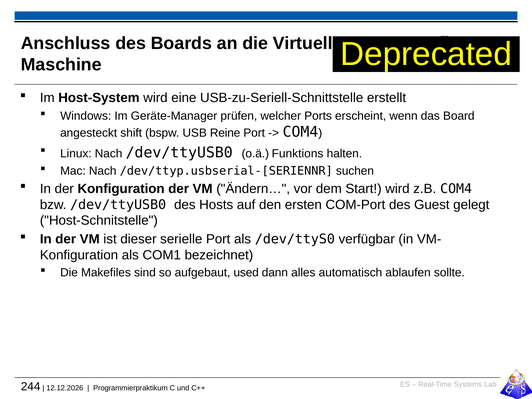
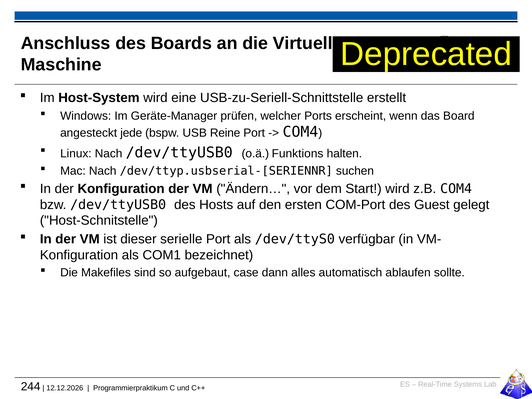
shift: shift -> jede
used: used -> case
